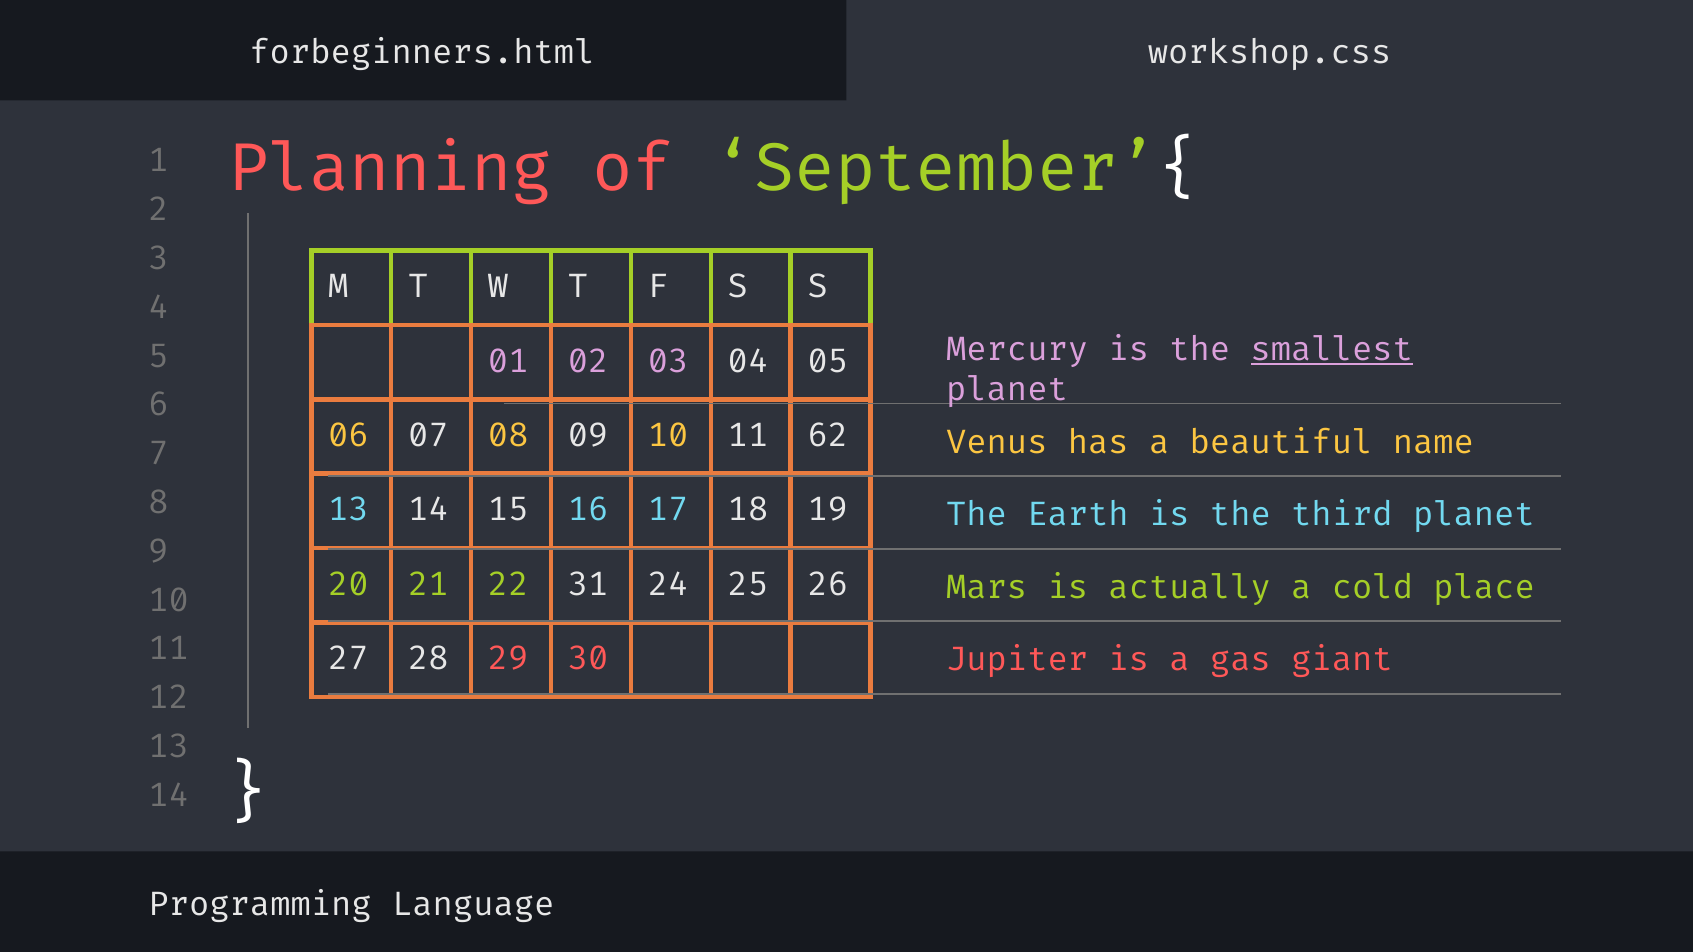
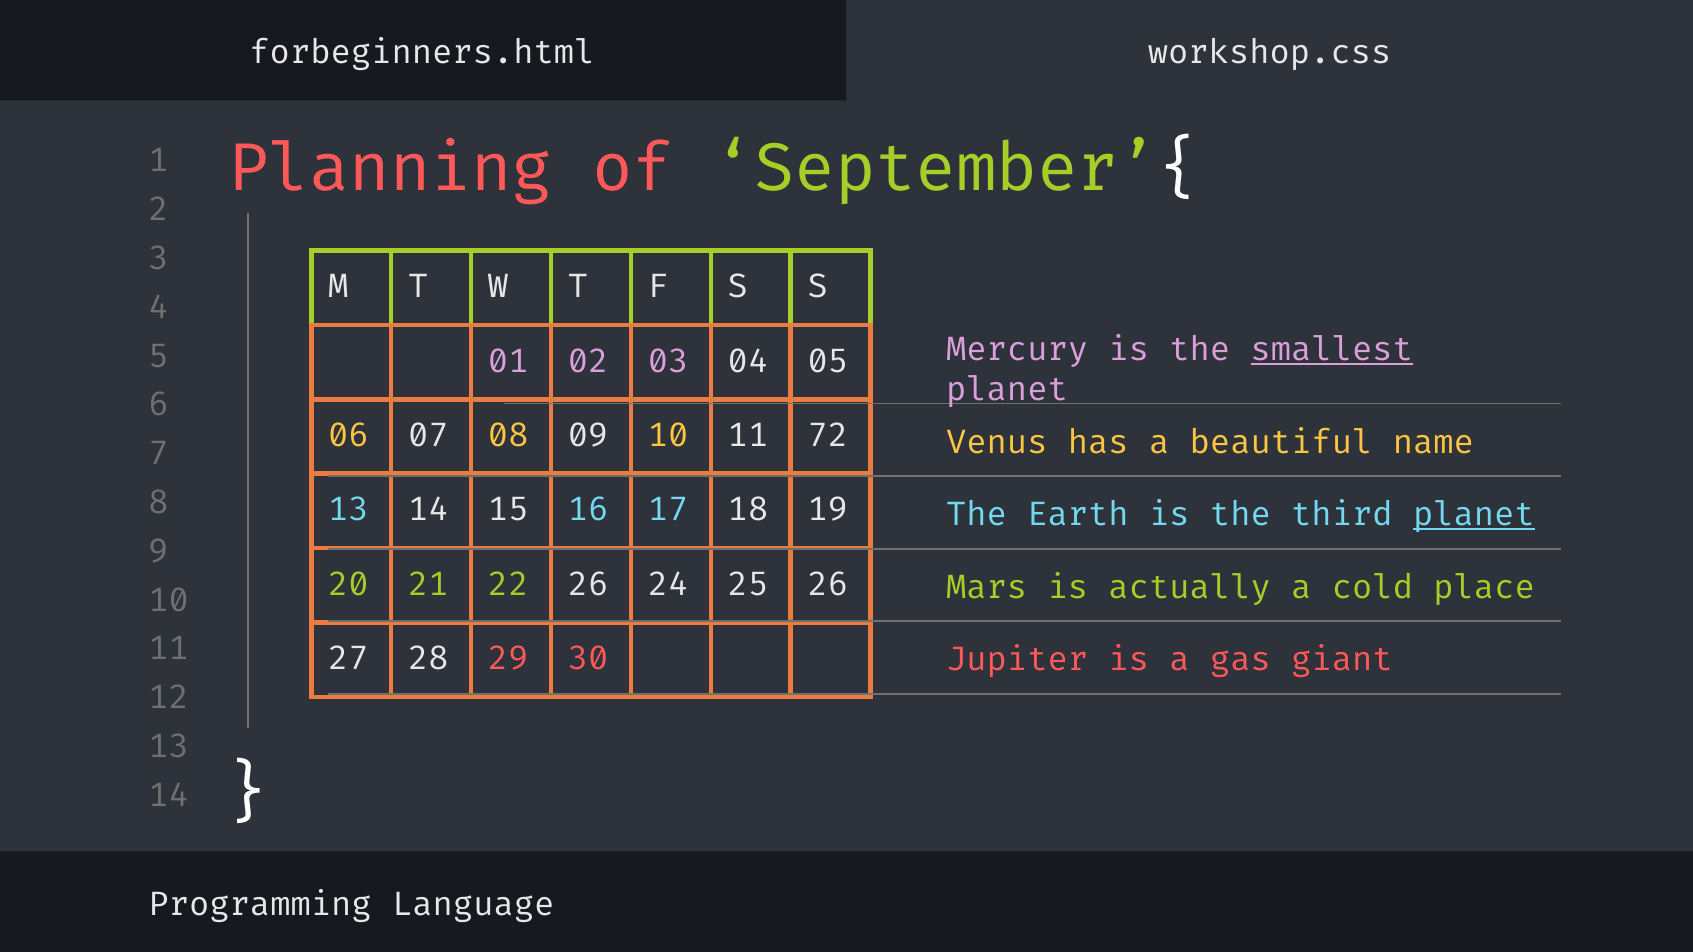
62: 62 -> 72
planet at (1474, 515) underline: none -> present
22 31: 31 -> 26
